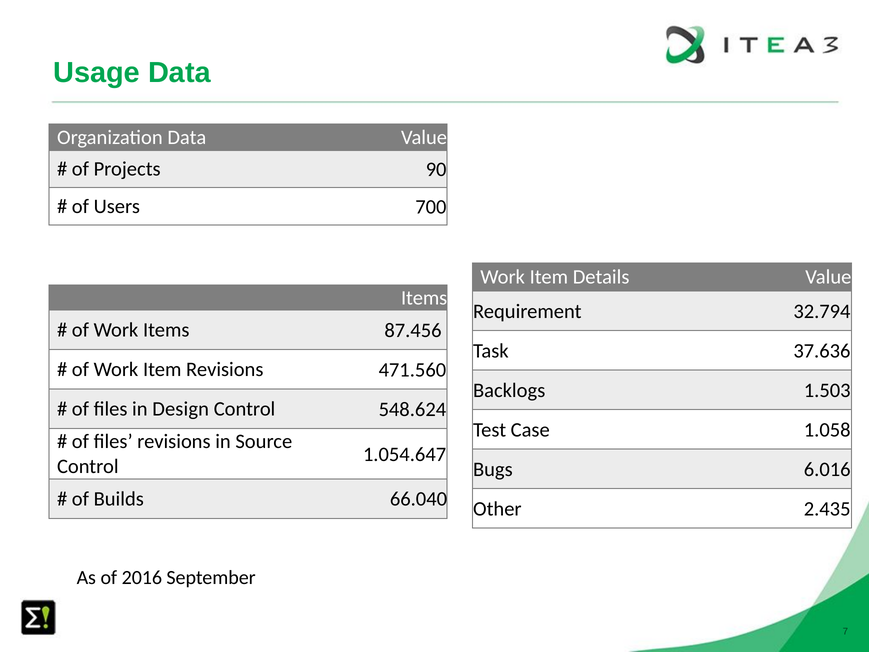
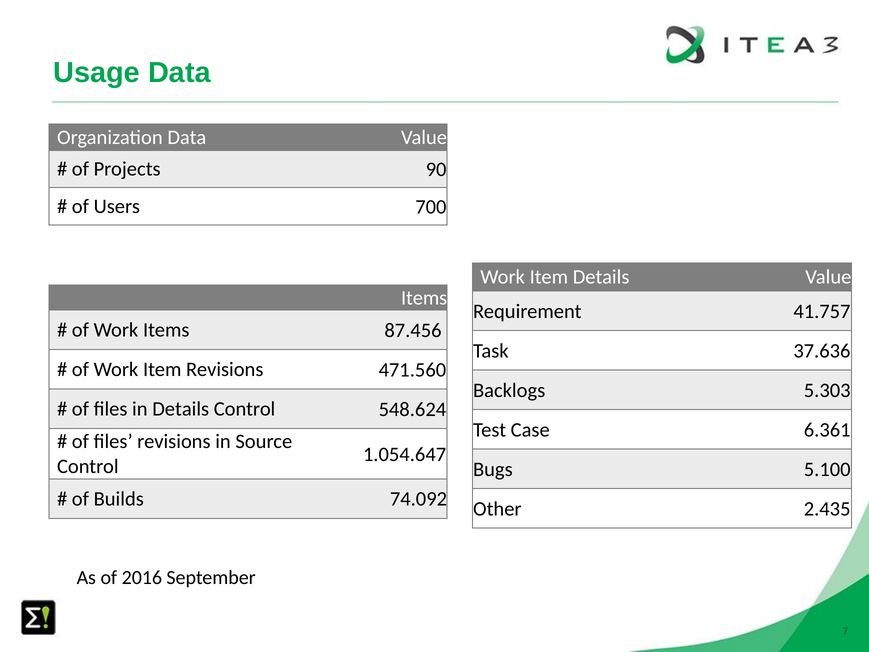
32.794: 32.794 -> 41.757
1.503: 1.503 -> 5.303
in Design: Design -> Details
1.058: 1.058 -> 6.361
6.016: 6.016 -> 5.100
66.040: 66.040 -> 74.092
